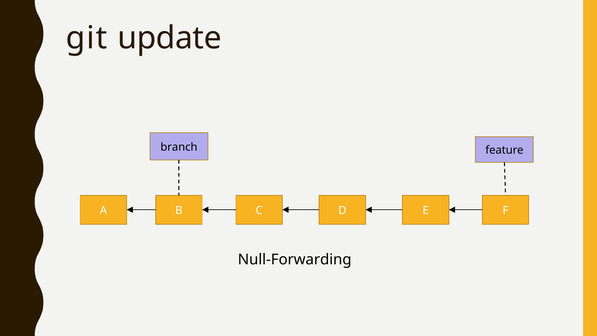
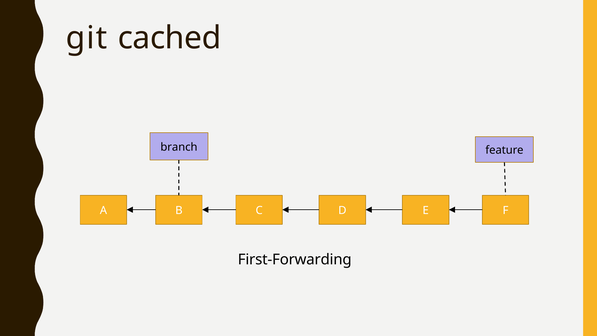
update: update -> cached
Null-Forwarding: Null-Forwarding -> First-Forwarding
